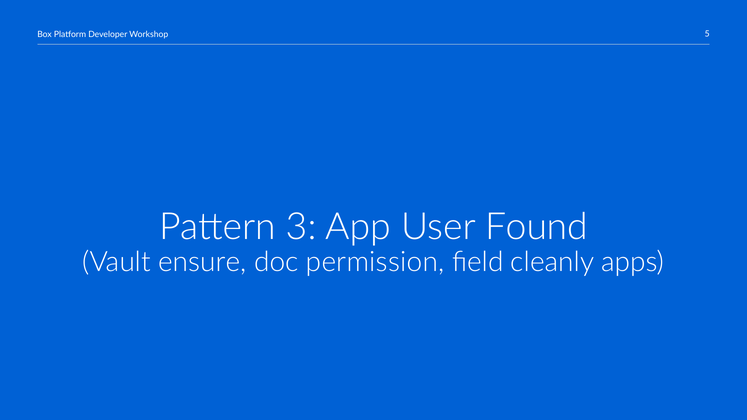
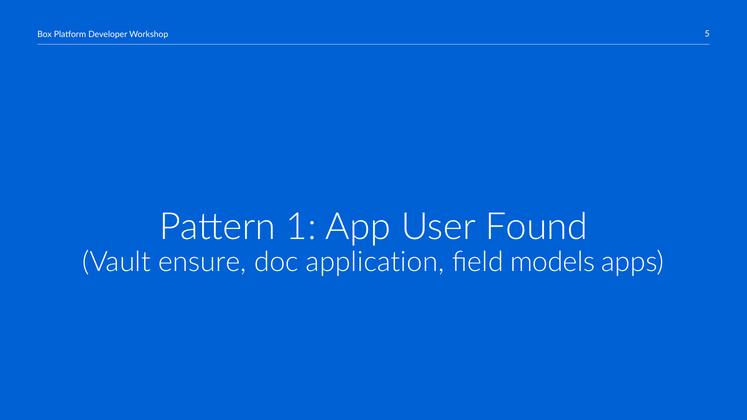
3: 3 -> 1
permission: permission -> application
cleanly: cleanly -> models
